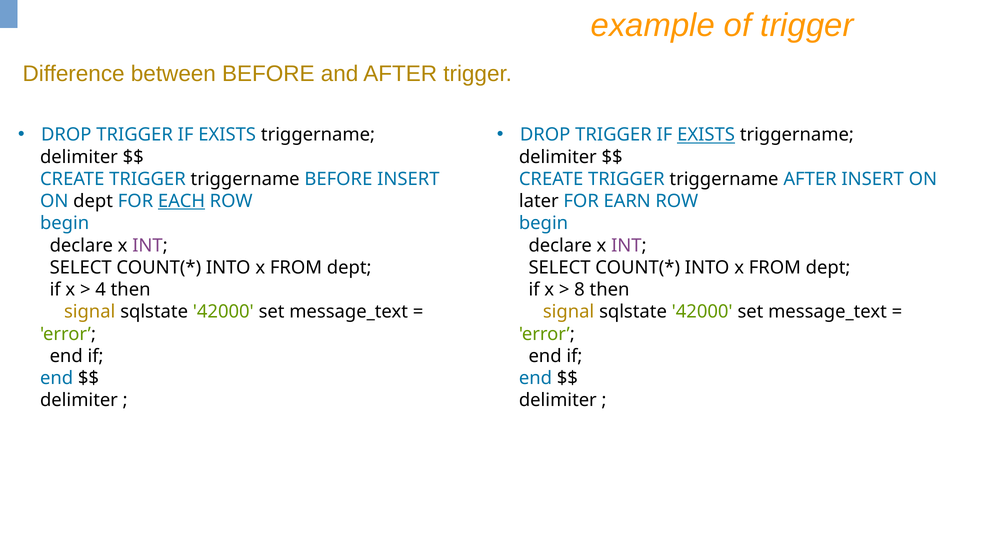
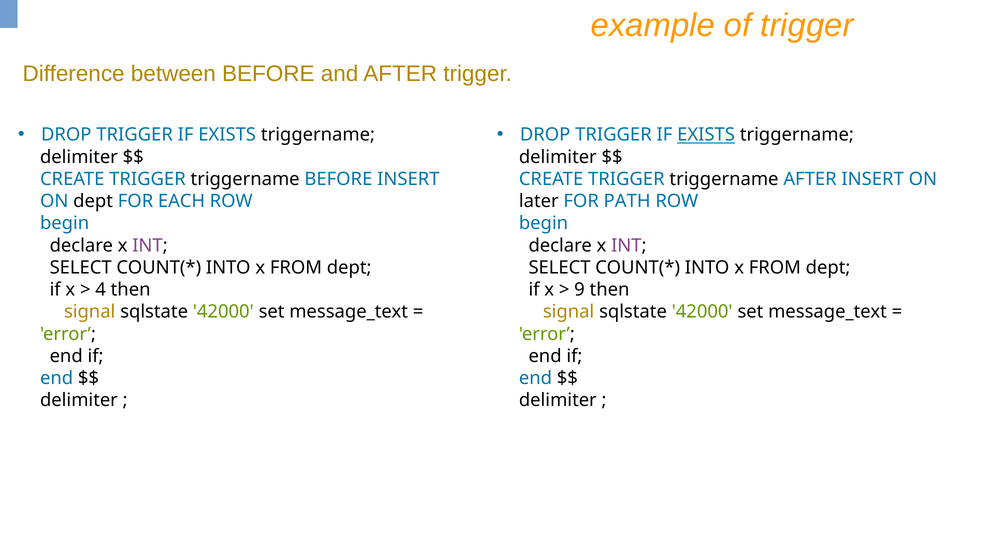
EACH underline: present -> none
EARN: EARN -> PATH
8: 8 -> 9
